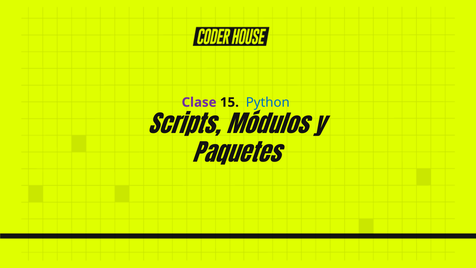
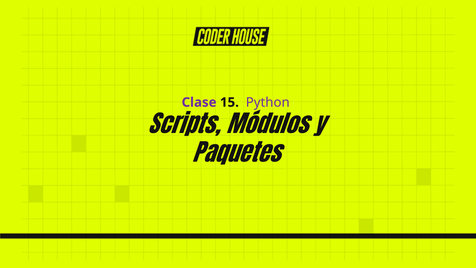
Python colour: blue -> purple
